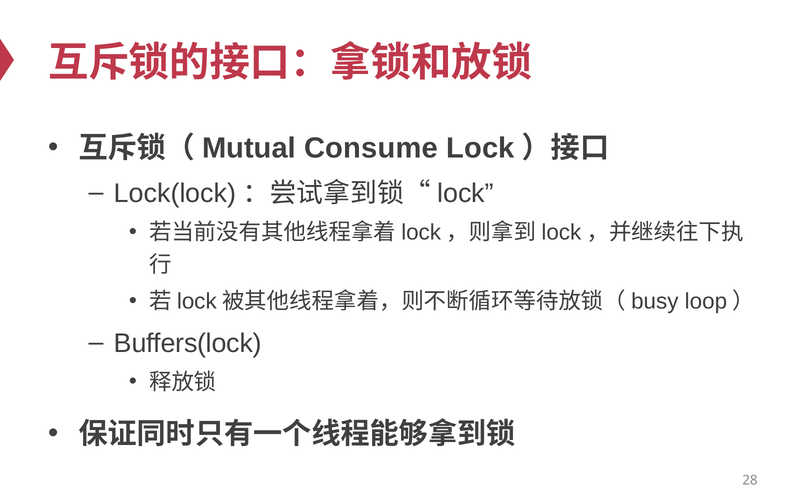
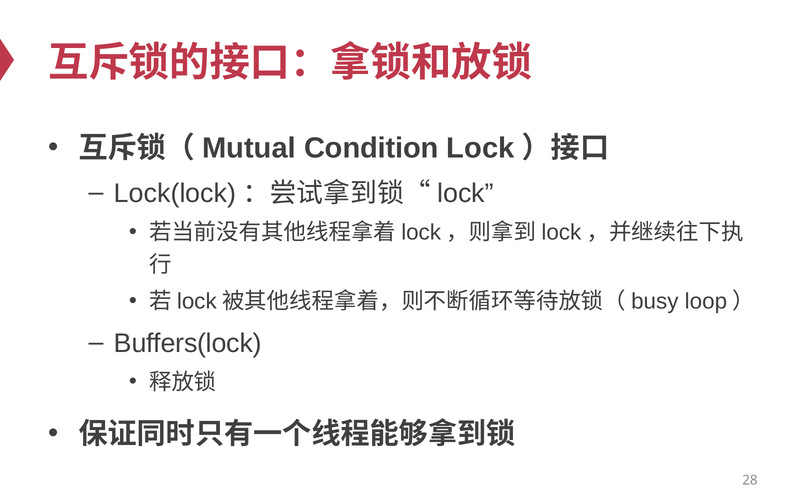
Consume: Consume -> Condition
